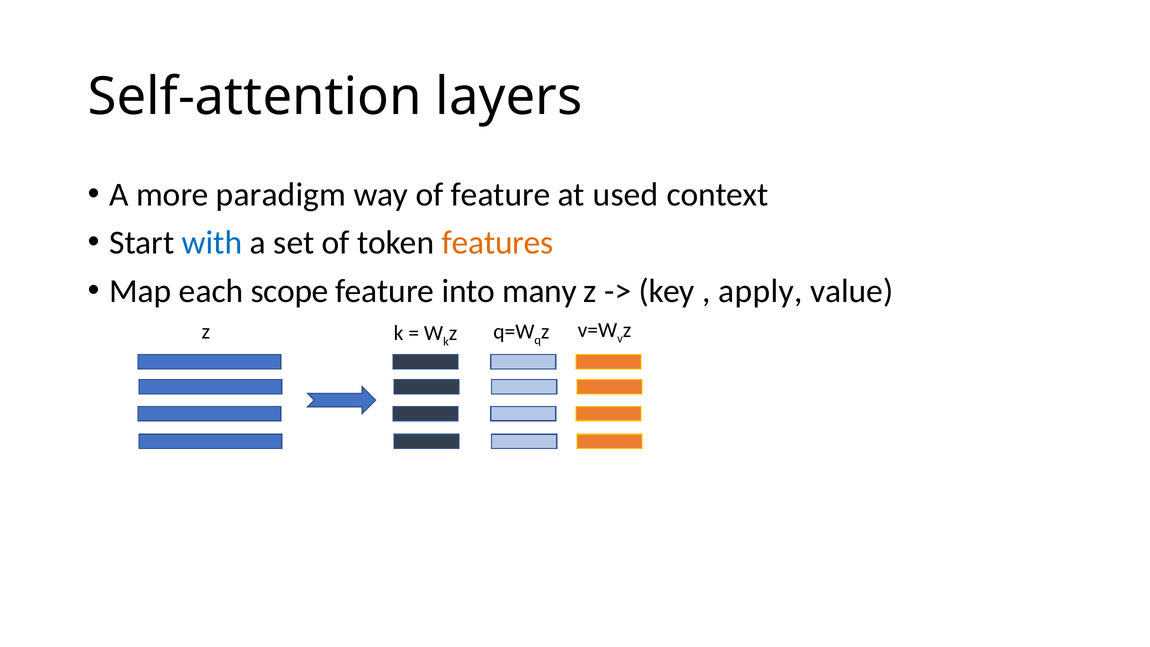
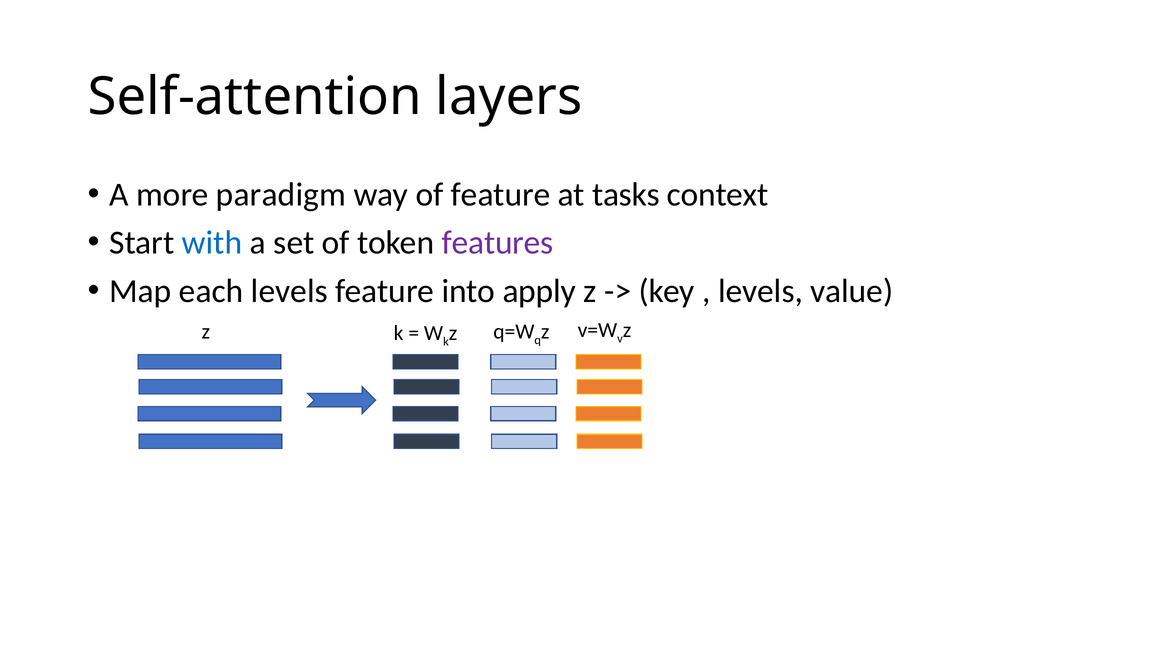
used: used -> tasks
features colour: orange -> purple
each scope: scope -> levels
many: many -> apply
apply at (760, 291): apply -> levels
